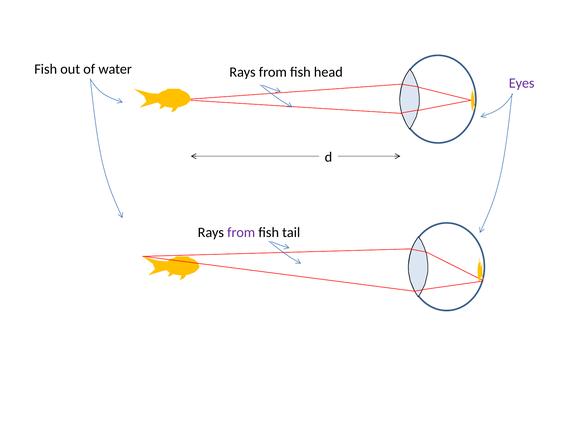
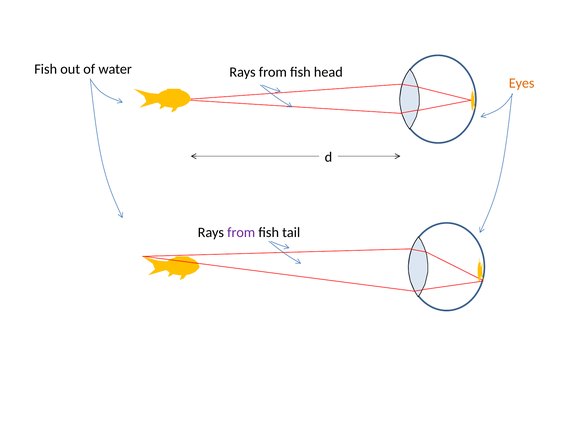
Eyes colour: purple -> orange
